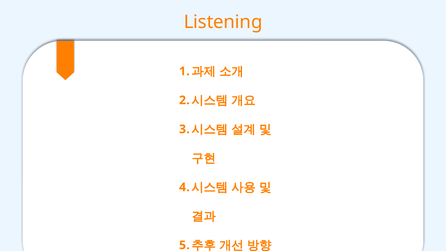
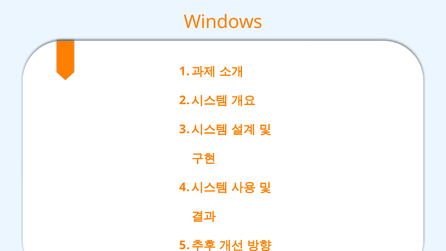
Listening: Listening -> Windows
